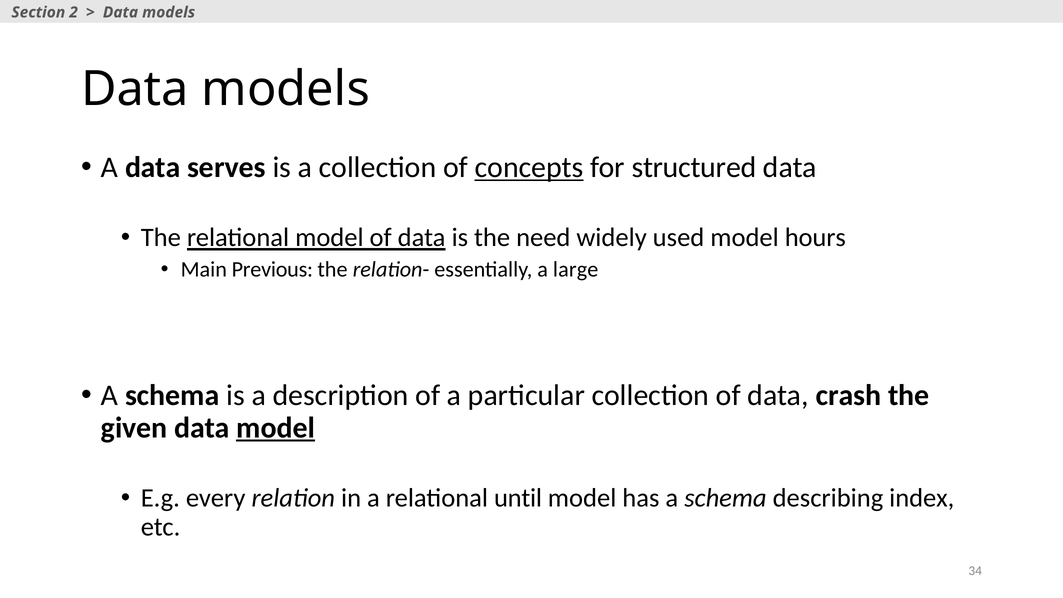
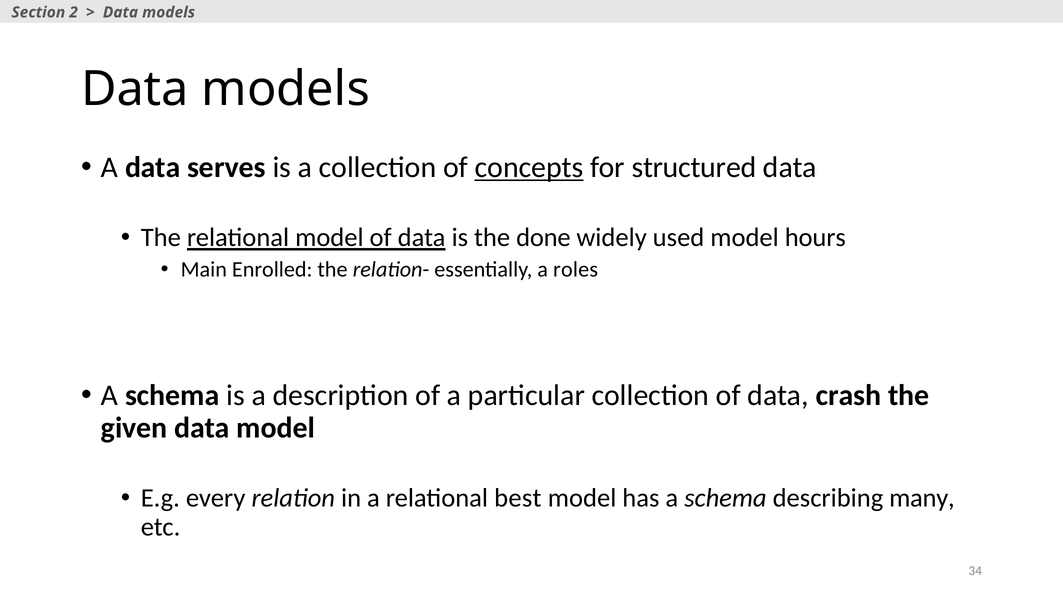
need: need -> done
Previous: Previous -> Enrolled
large: large -> roles
model at (276, 428) underline: present -> none
until: until -> best
index: index -> many
